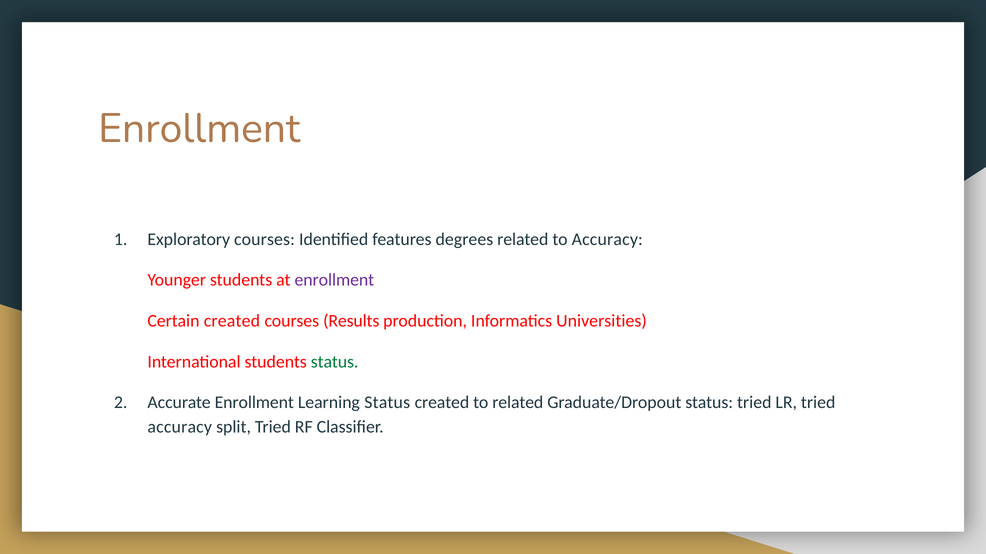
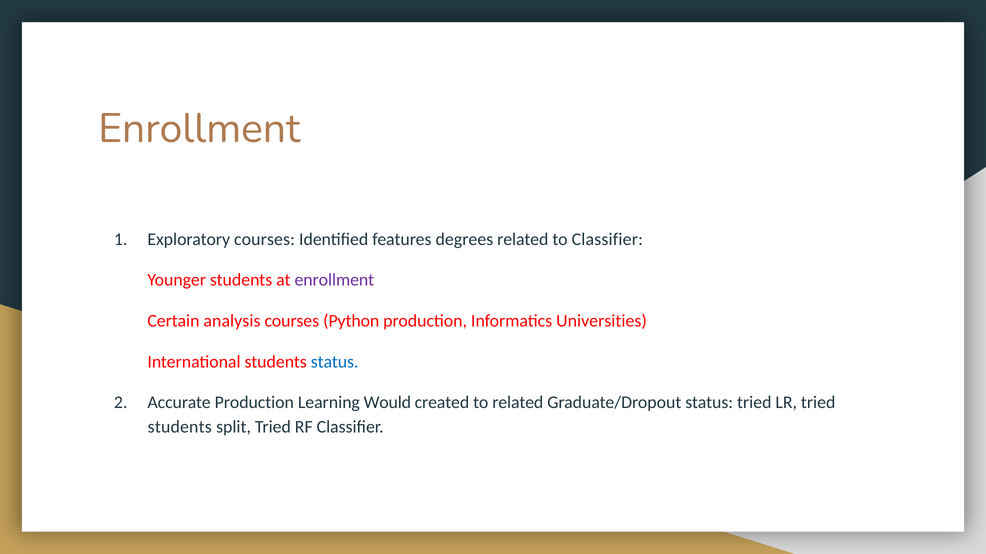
to Accuracy: Accuracy -> Classifier
Certain created: created -> analysis
Results: Results -> Python
status at (335, 362) colour: green -> blue
Accurate Enrollment: Enrollment -> Production
Learning Status: Status -> Would
accuracy at (180, 428): accuracy -> students
